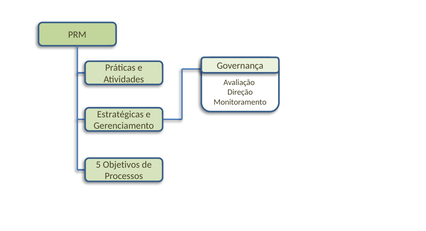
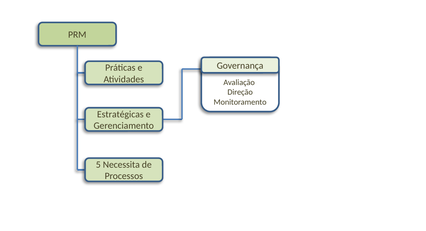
Objetivos: Objetivos -> Necessita
